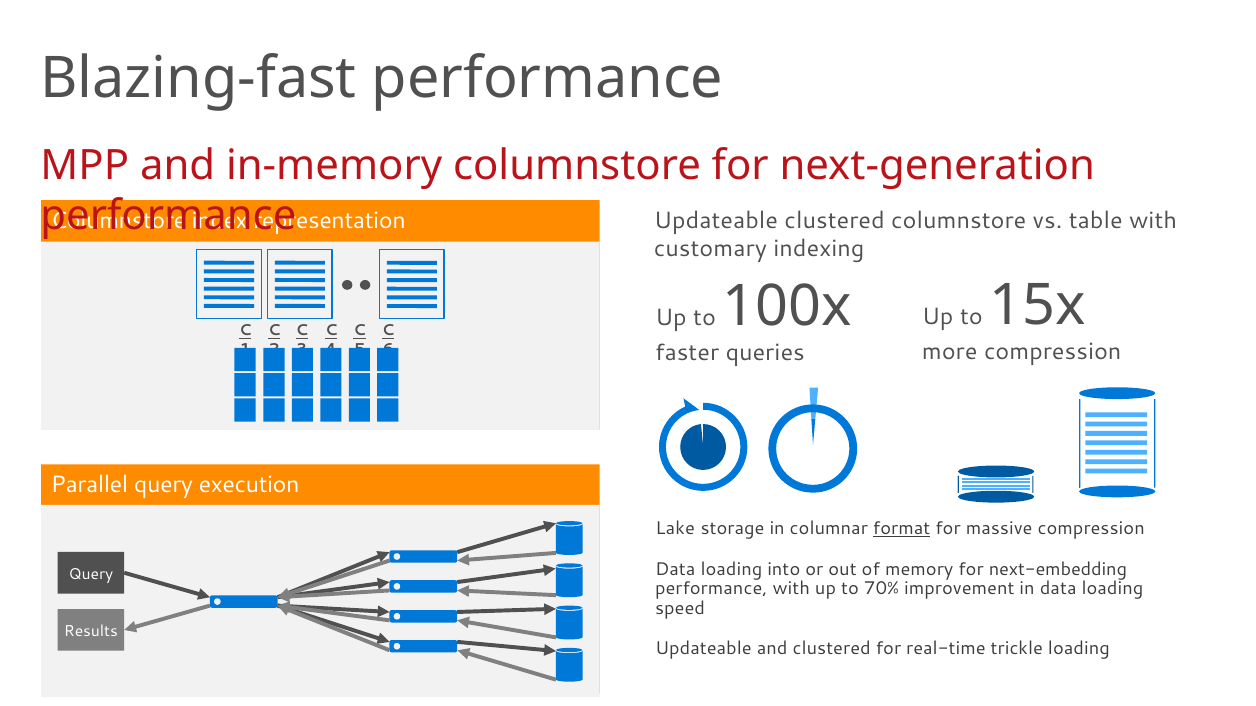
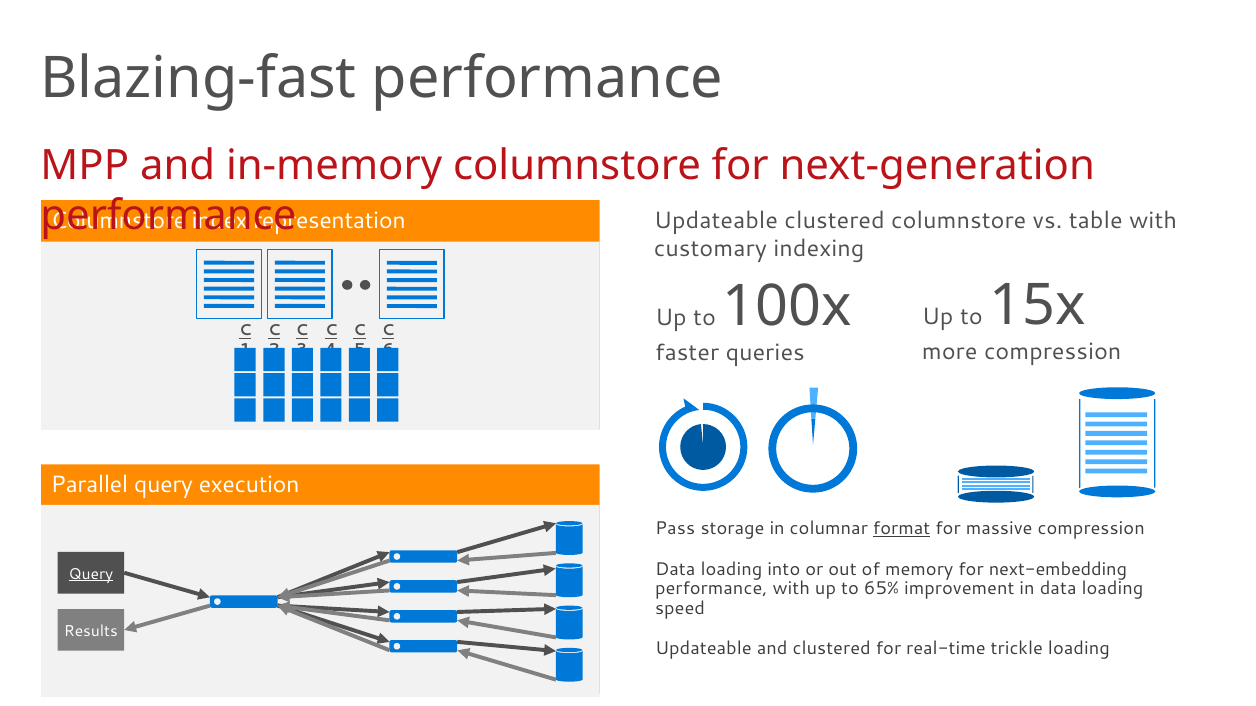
Lake: Lake -> Pass
Query at (91, 574) underline: none -> present
70%: 70% -> 65%
